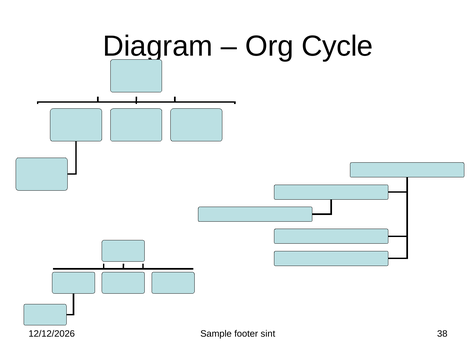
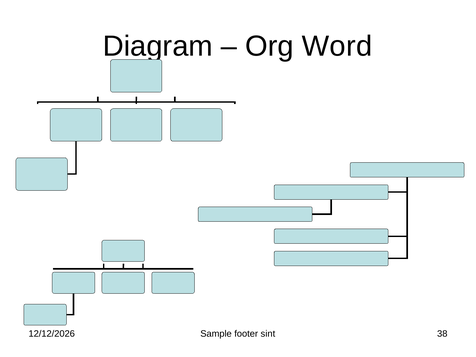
Cycle: Cycle -> Word
